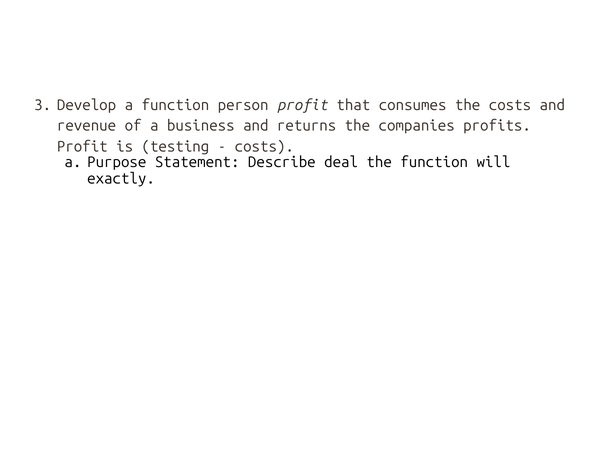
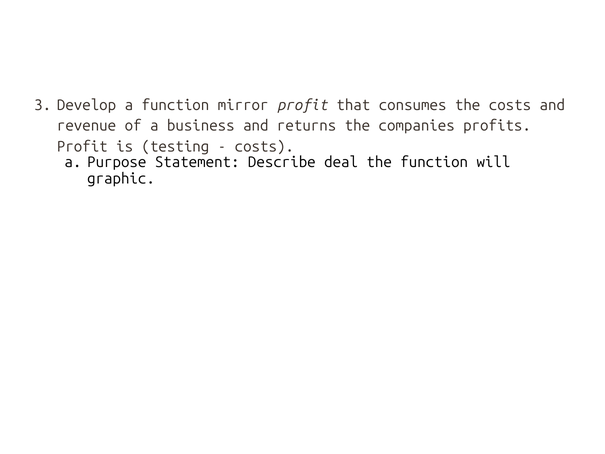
person: person -> mirror
exactly: exactly -> graphic
